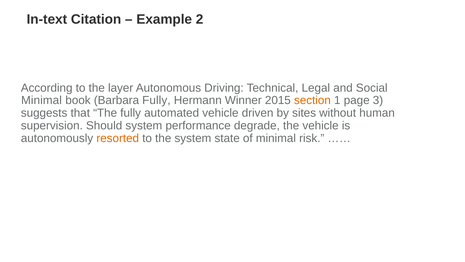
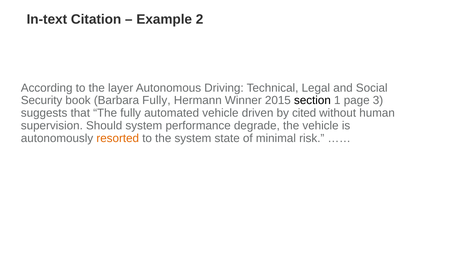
Minimal at (41, 100): Minimal -> Security
section colour: orange -> black
sites: sites -> cited
